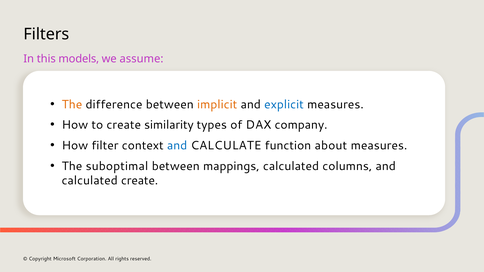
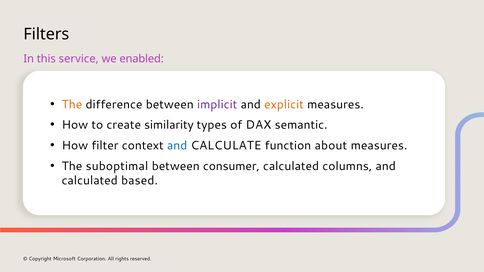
models: models -> service
assume: assume -> enabled
implicit colour: orange -> purple
explicit colour: blue -> orange
company: company -> semantic
mappings: mappings -> consumer
calculated create: create -> based
